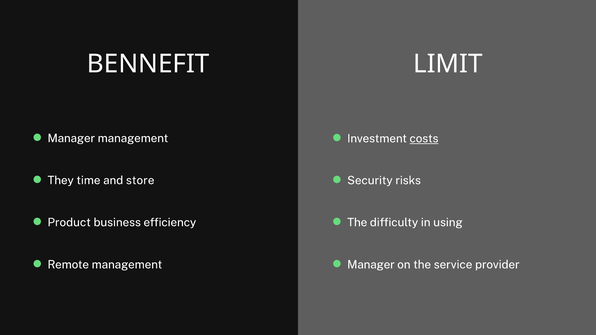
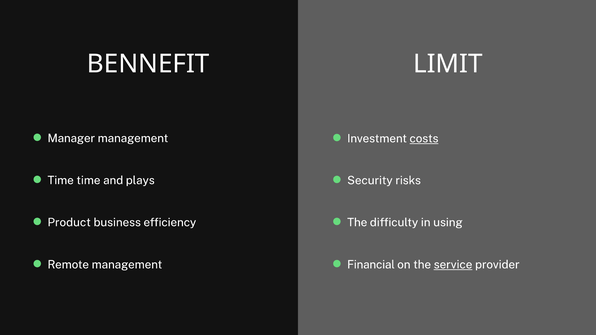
They at (61, 180): They -> Time
store: store -> plays
Manager at (371, 265): Manager -> Financial
service underline: none -> present
